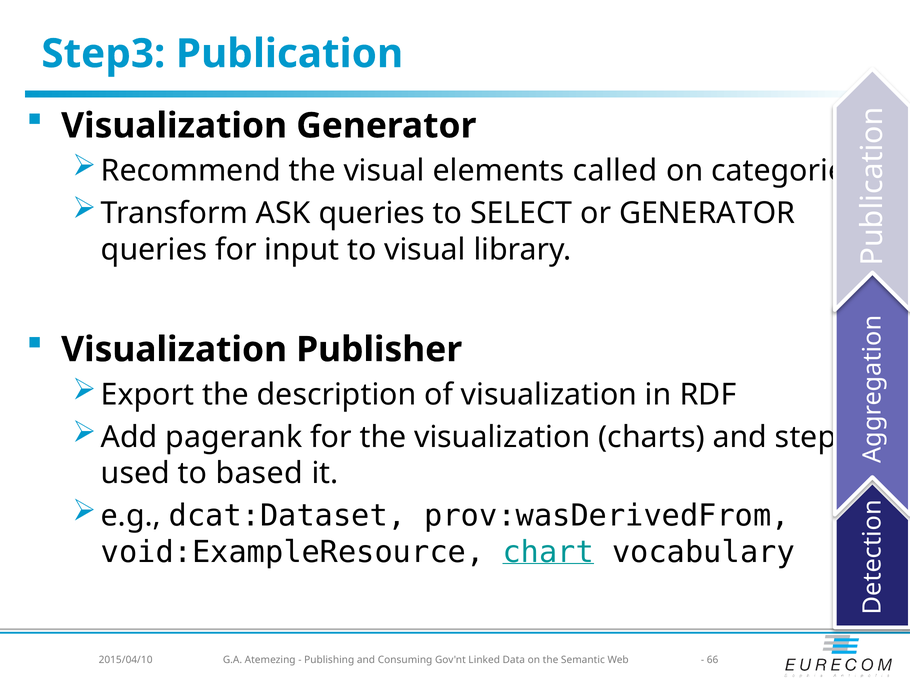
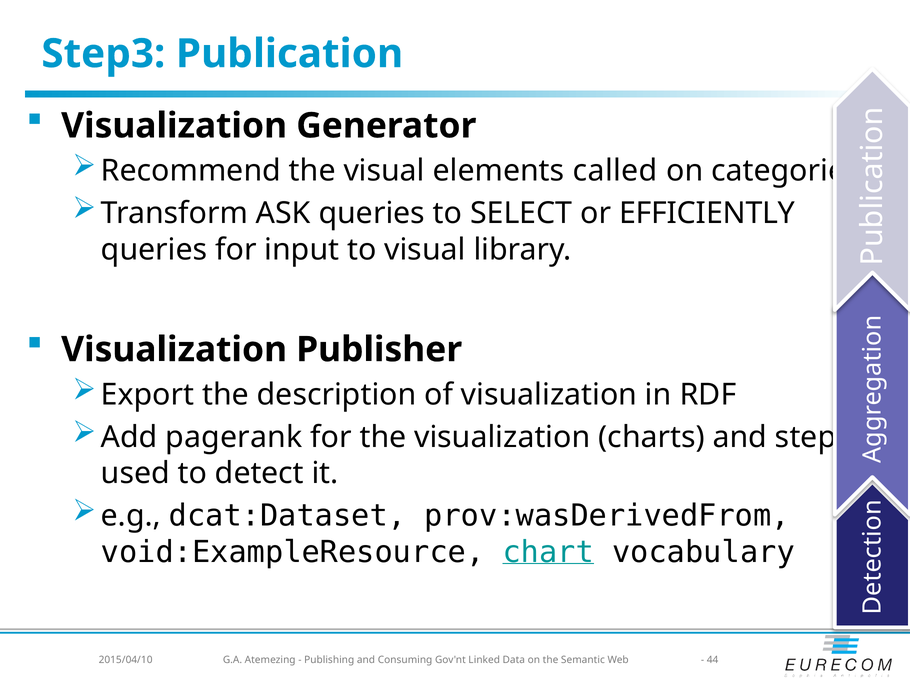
or GENERATOR: GENERATOR -> EFFICIENTLY
based: based -> detect
66: 66 -> 44
